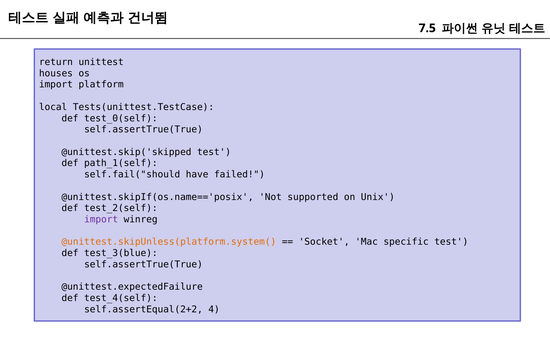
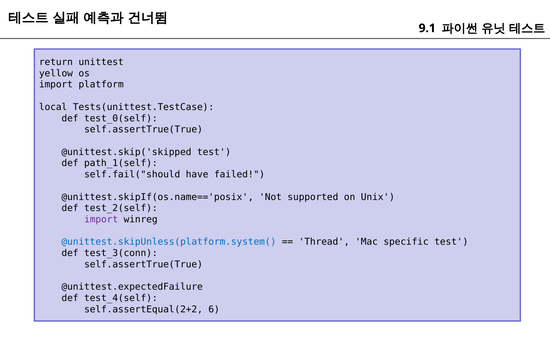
7.5: 7.5 -> 9.1
houses: houses -> yellow
@unittest.skipUnless(platform.system( colour: orange -> blue
Socket: Socket -> Thread
test_3(blue: test_3(blue -> test_3(conn
4: 4 -> 6
